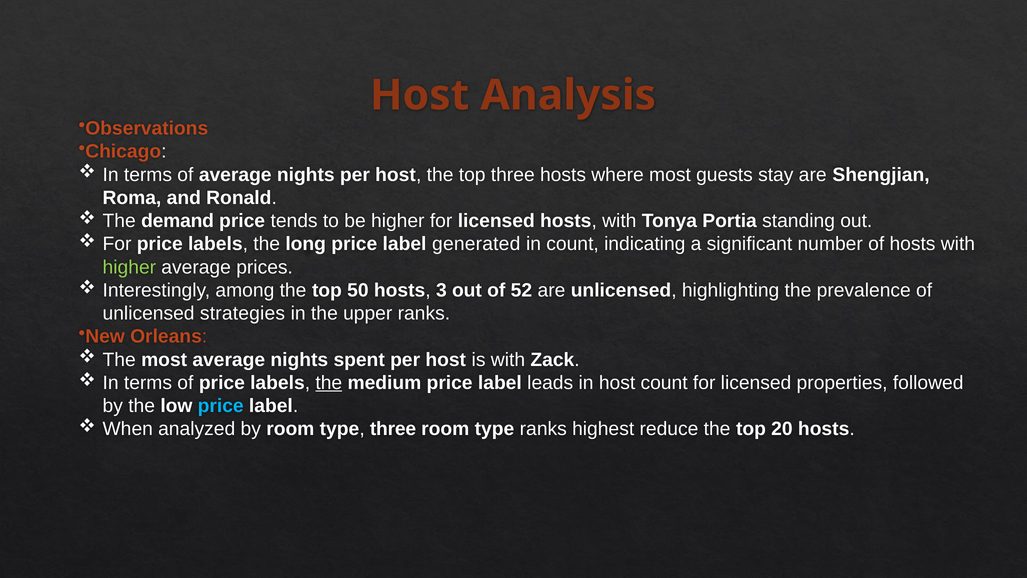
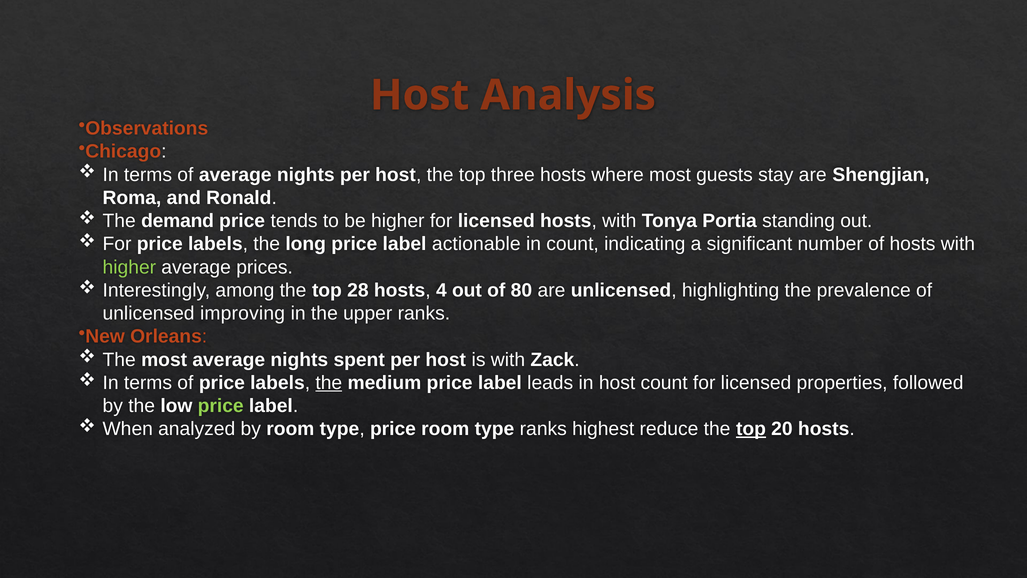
generated: generated -> actionable
50: 50 -> 28
3: 3 -> 4
52: 52 -> 80
strategies: strategies -> improving
price at (221, 406) colour: light blue -> light green
type three: three -> price
top at (751, 429) underline: none -> present
